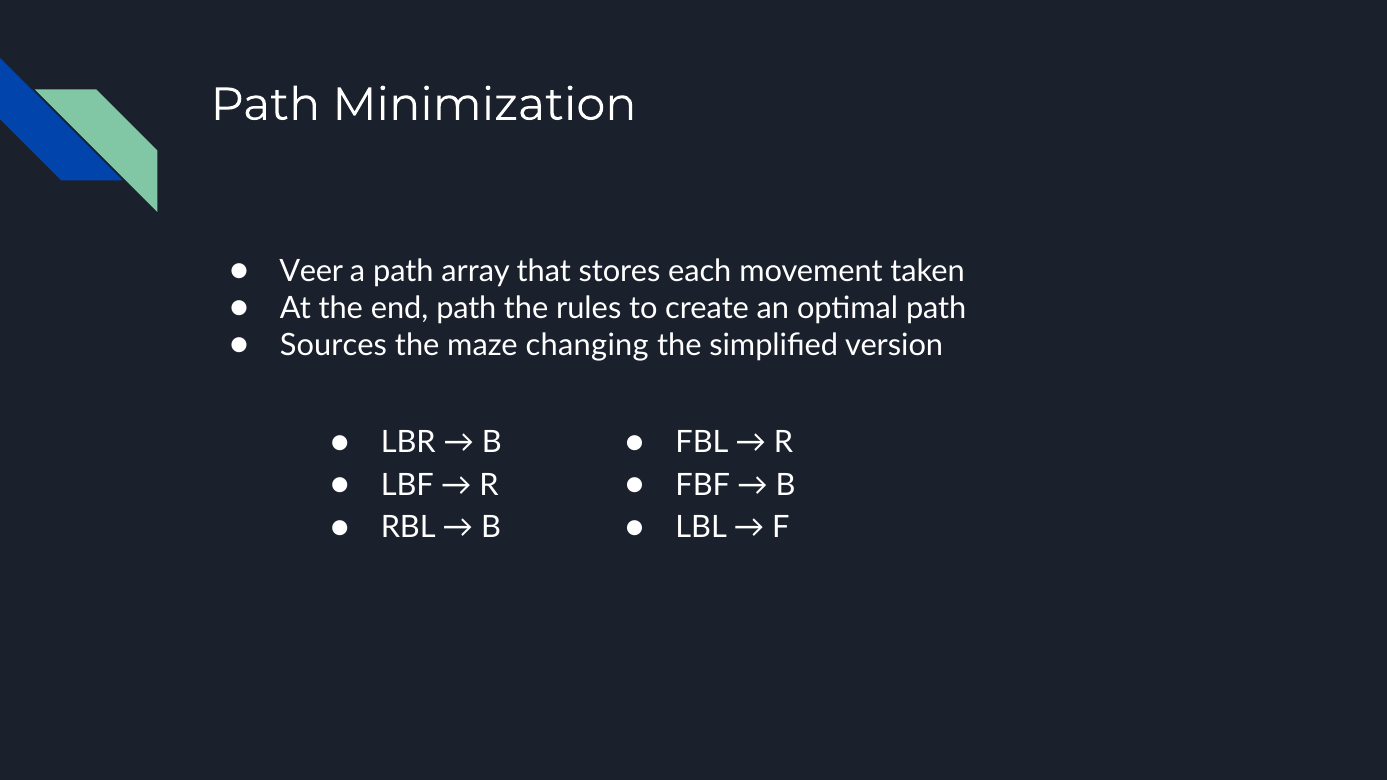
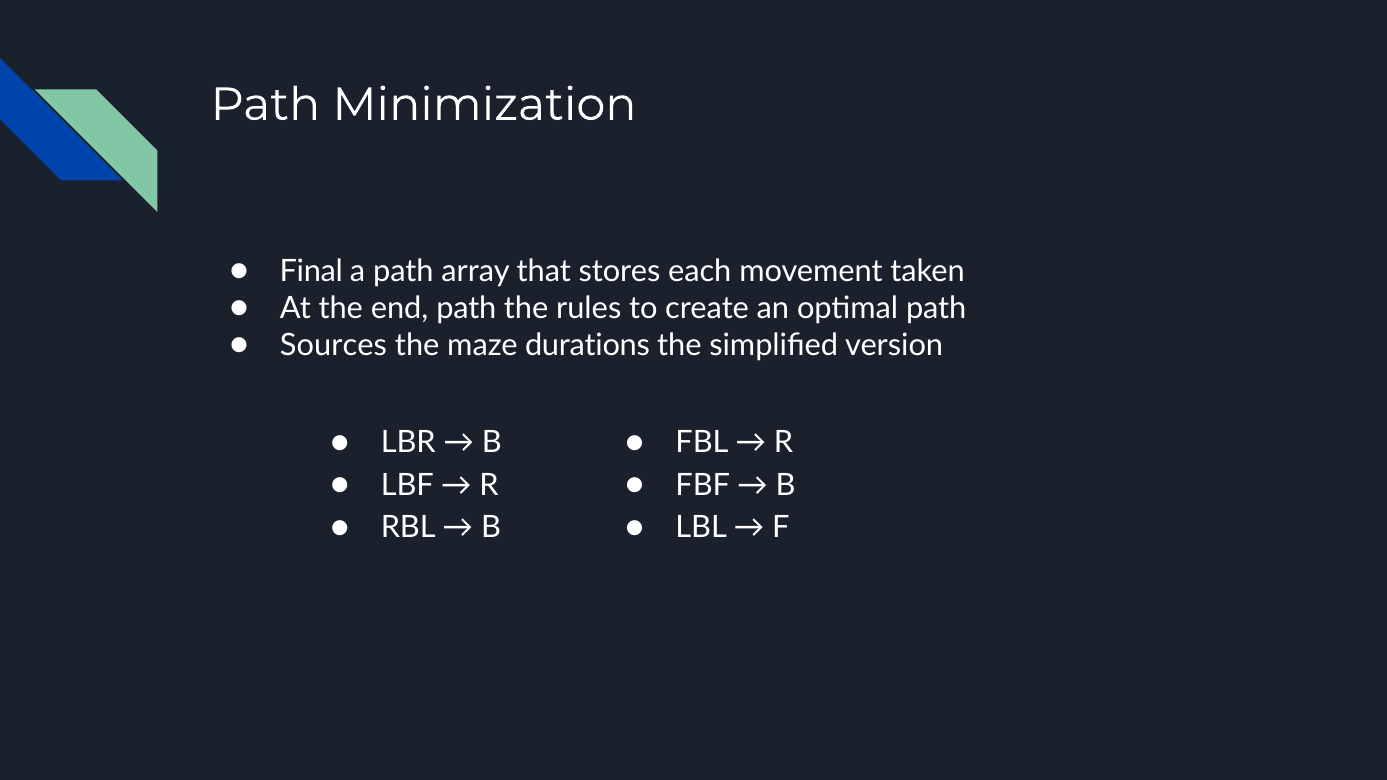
Veer: Veer -> Final
changing: changing -> durations
